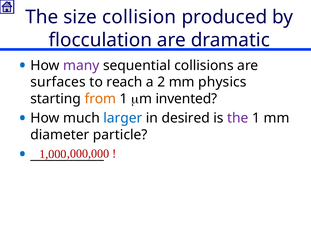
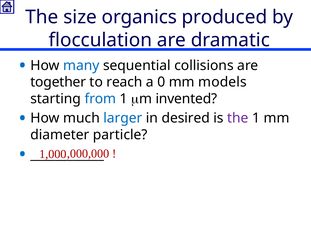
collision: collision -> organics
many colour: purple -> blue
surfaces: surfaces -> together
2: 2 -> 0
physics: physics -> models
from colour: orange -> blue
